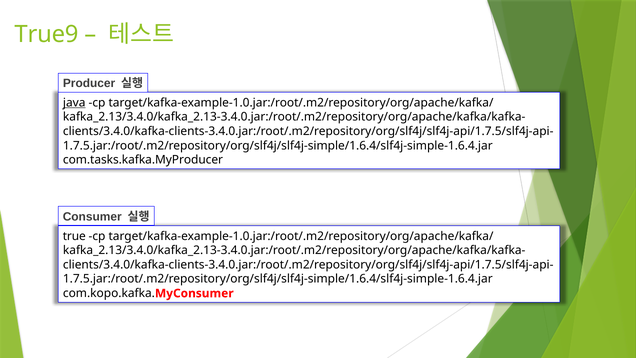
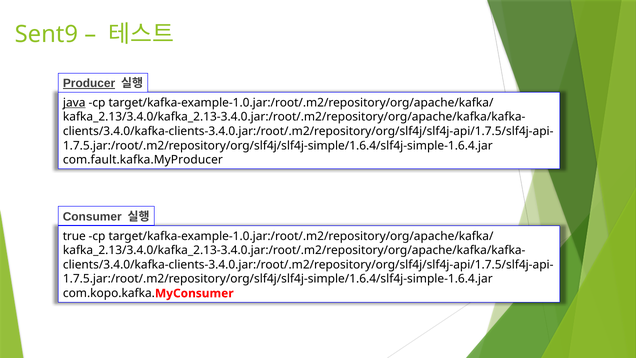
True9: True9 -> Sent9
Producer underline: none -> present
com.tasks.kafka.MyProducer: com.tasks.kafka.MyProducer -> com.fault.kafka.MyProducer
